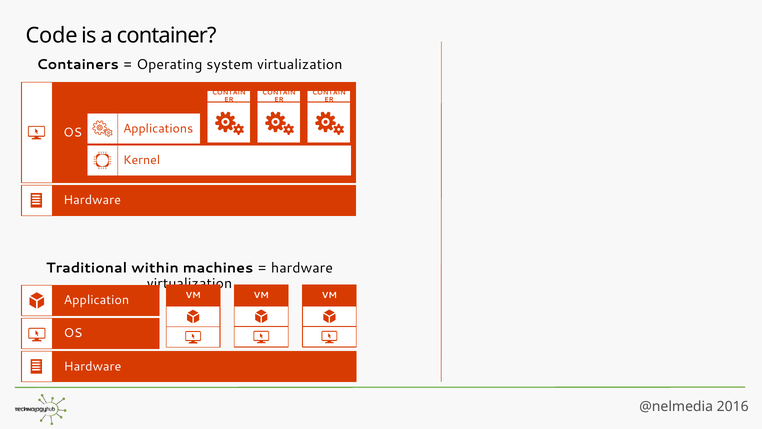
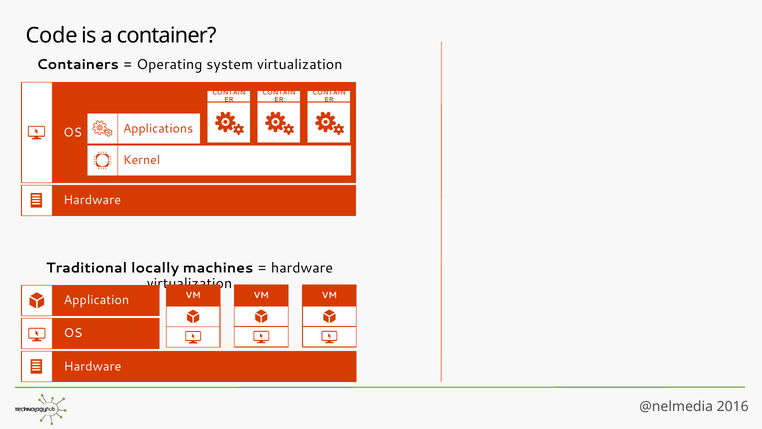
within: within -> locally
